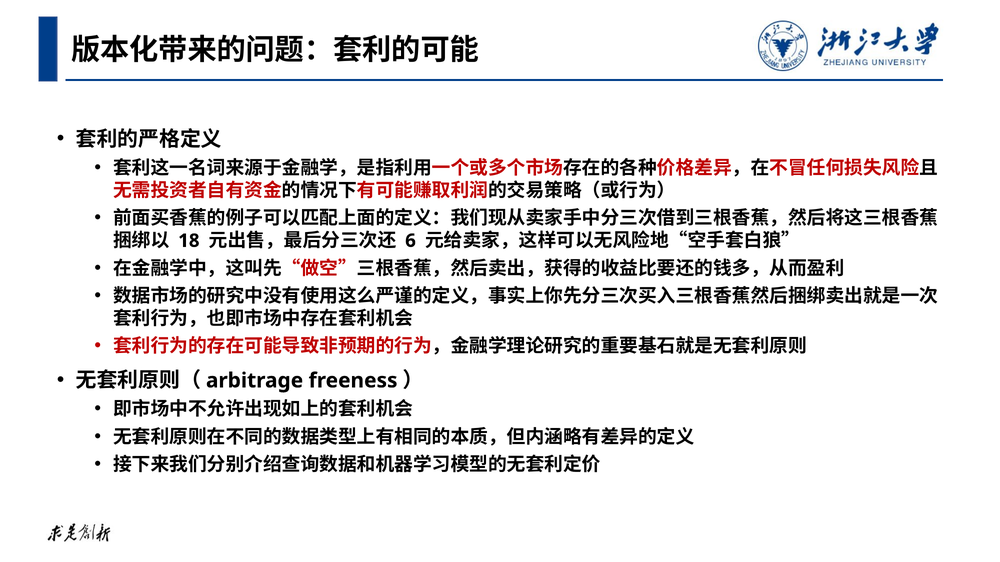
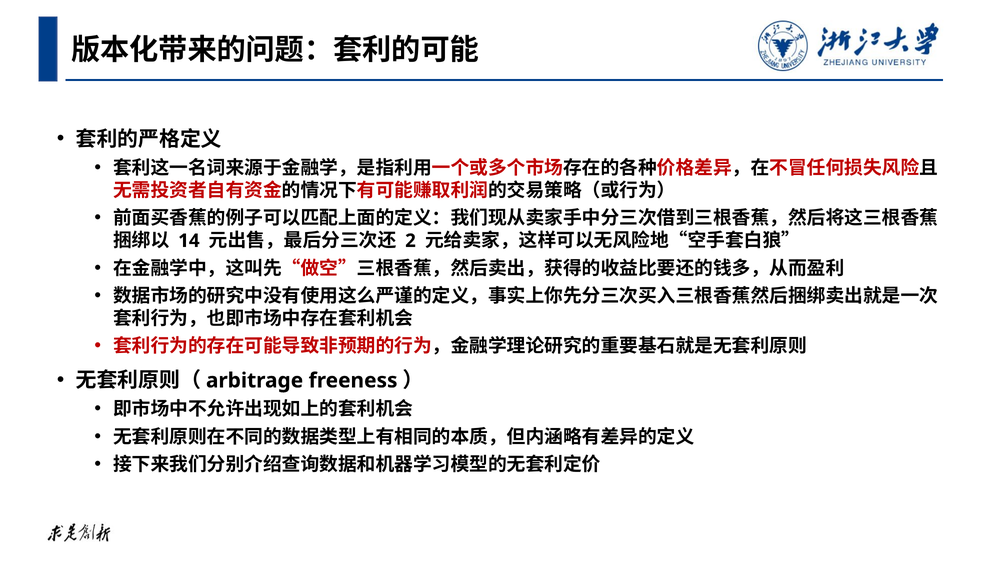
18: 18 -> 14
6: 6 -> 2
